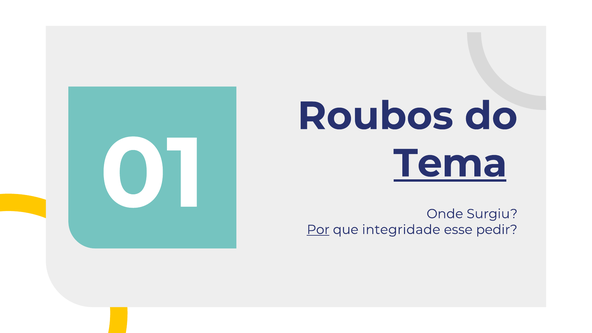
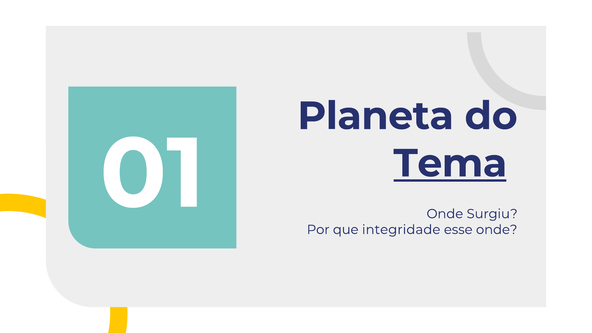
Roubos: Roubos -> Planeta
Por underline: present -> none
esse pedir: pedir -> onde
